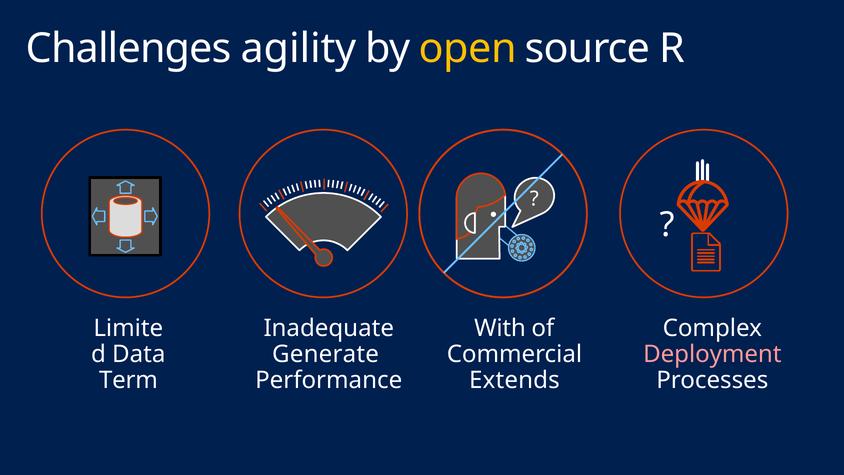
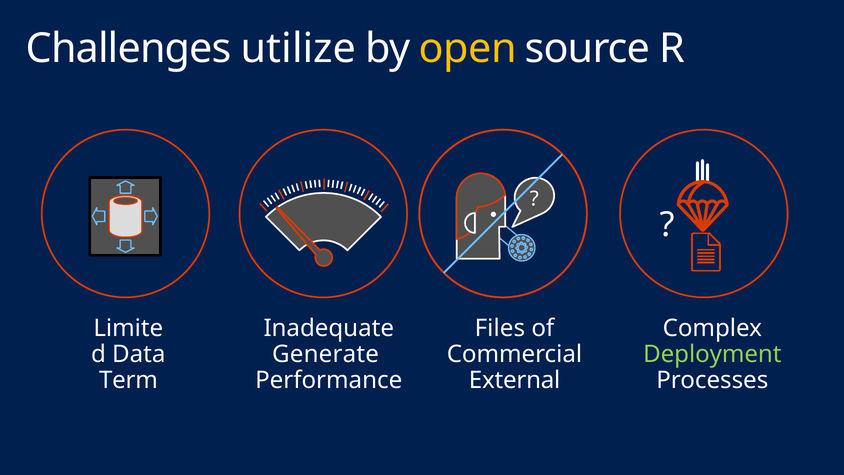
agility: agility -> utilize
With: With -> Files
Deployment colour: pink -> light green
Extends: Extends -> External
